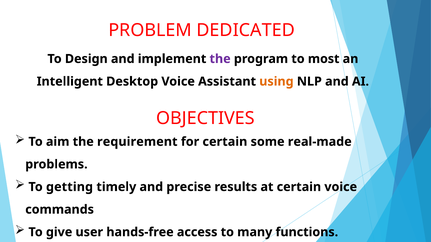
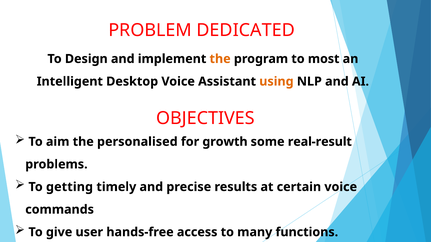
the at (220, 59) colour: purple -> orange
requirement: requirement -> personalised
for certain: certain -> growth
real-made: real-made -> real-result
